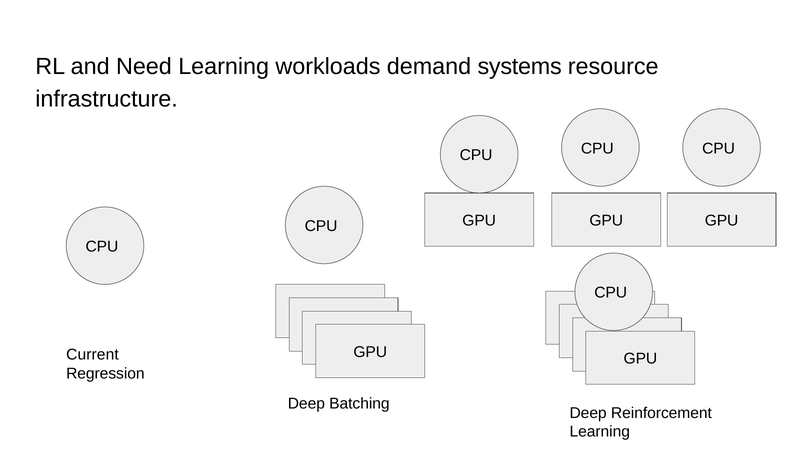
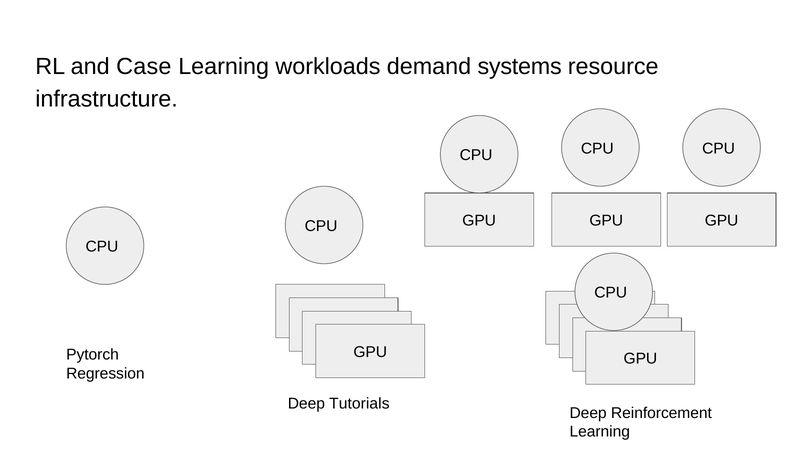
Need: Need -> Case
Current: Current -> Pytorch
Batching: Batching -> Tutorials
